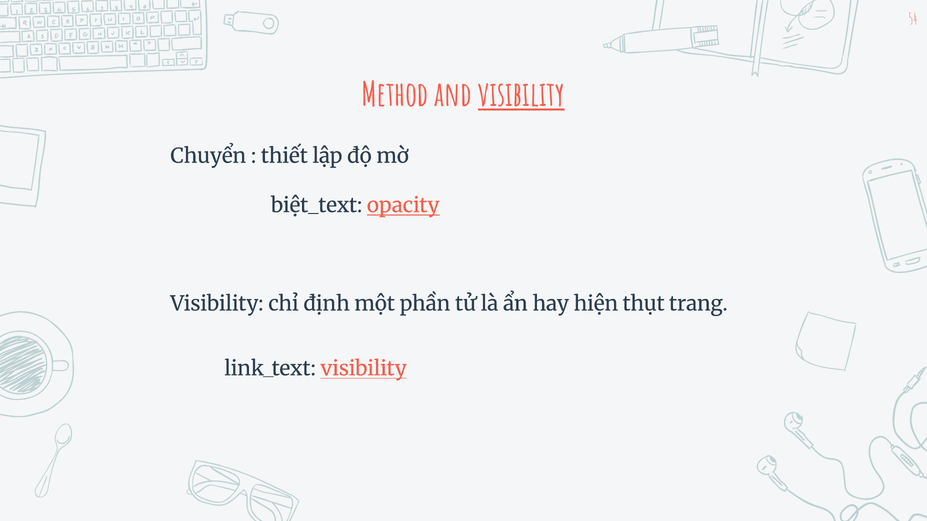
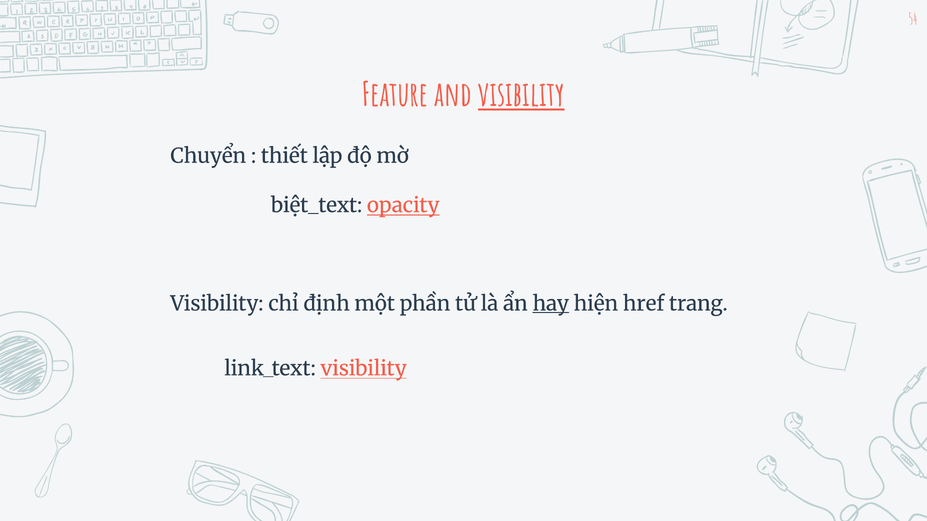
Method: Method -> Feature
hay underline: none -> present
thụt: thụt -> href
